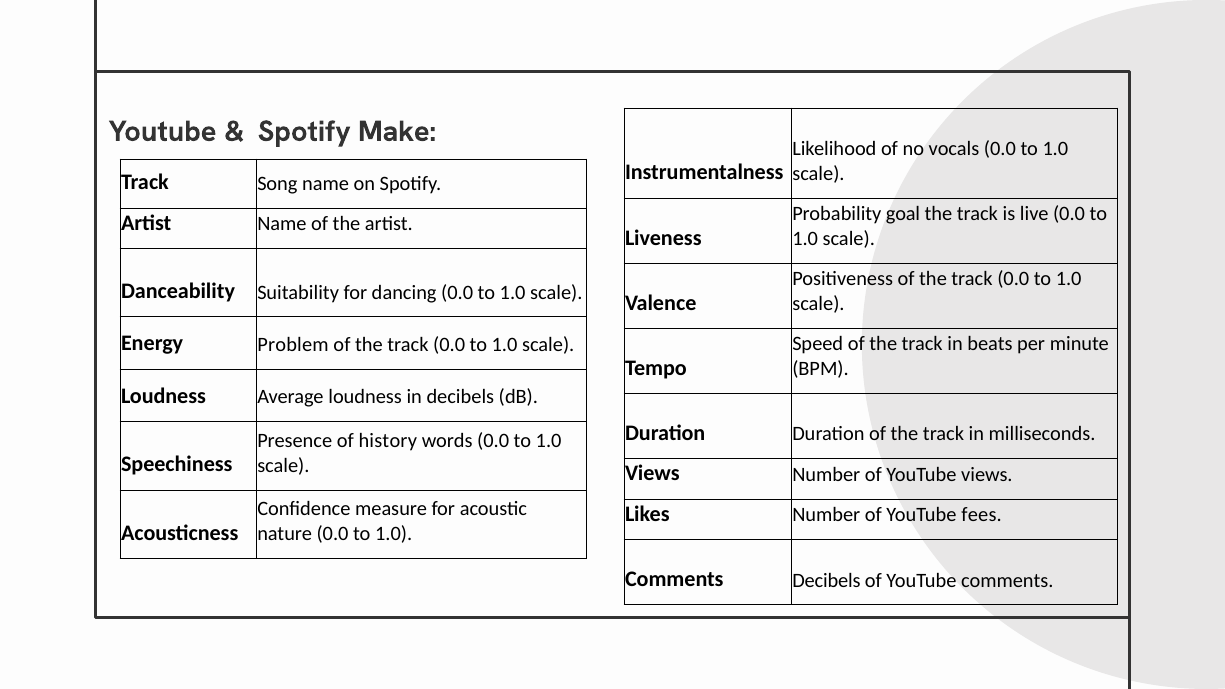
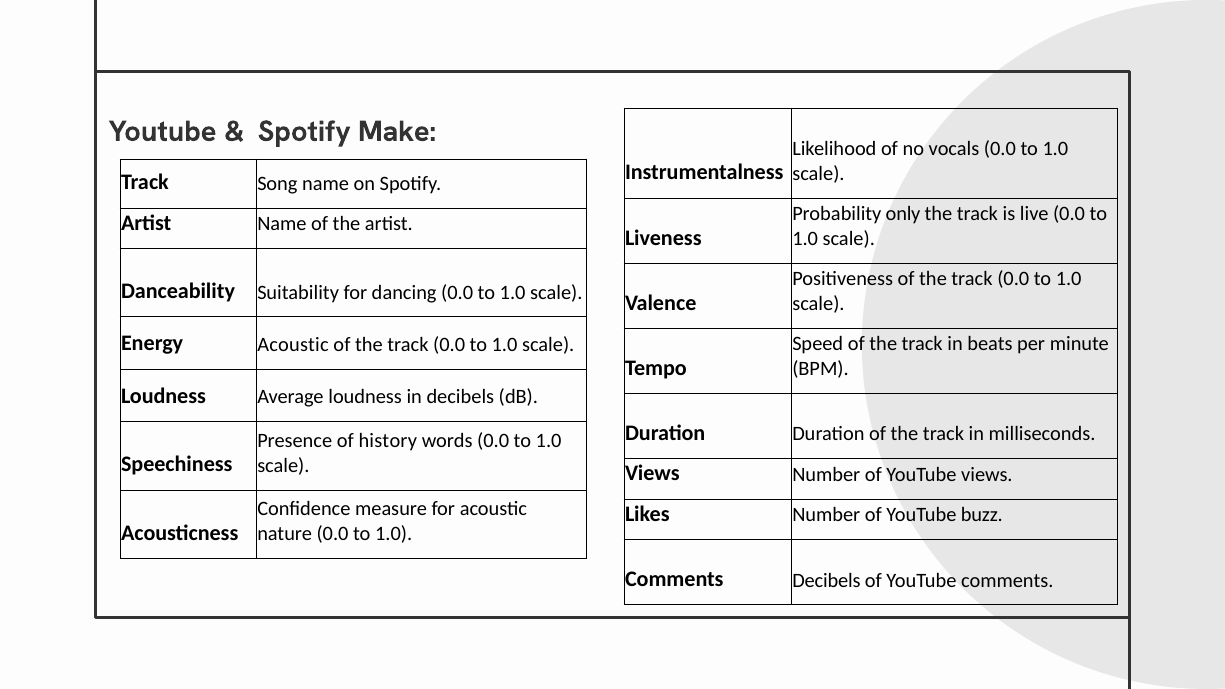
goal: goal -> only
Energy Problem: Problem -> Acoustic
fees: fees -> buzz
